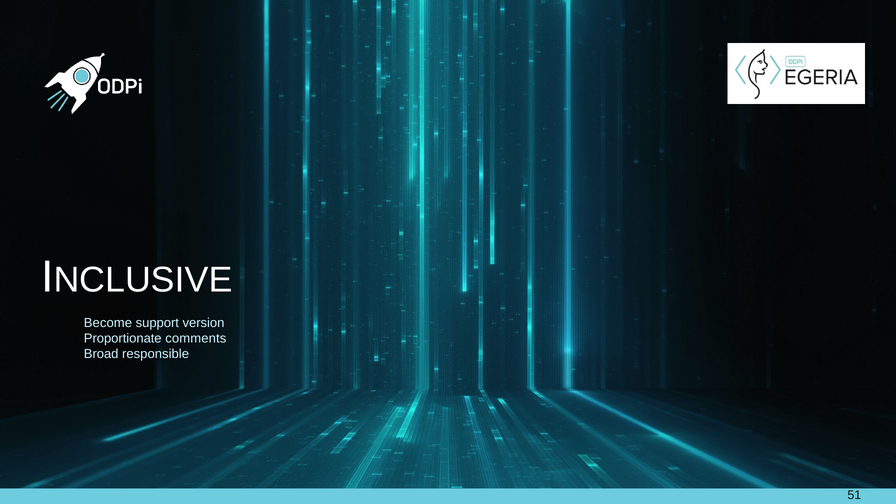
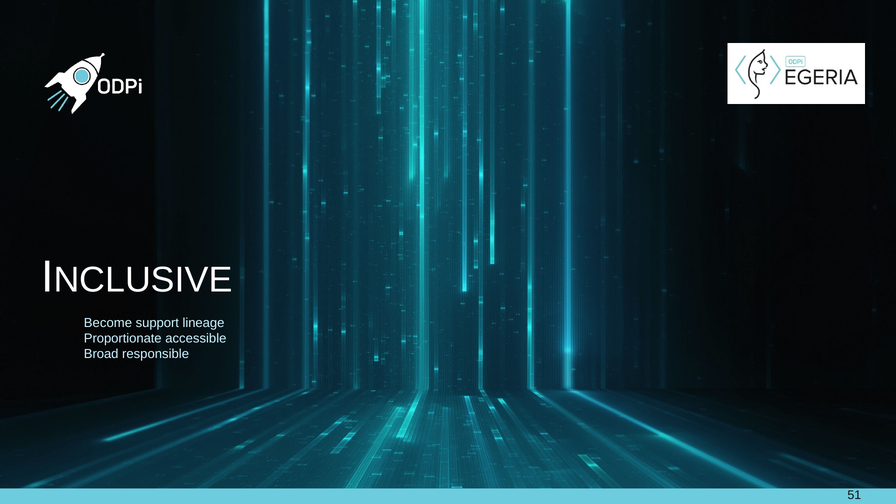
version: version -> lineage
comments: comments -> accessible
